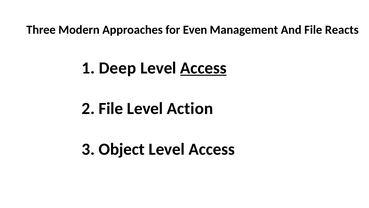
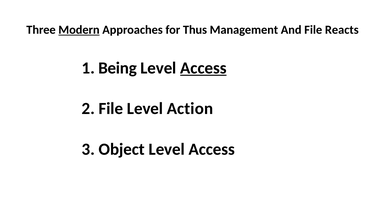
Modern underline: none -> present
Even: Even -> Thus
Deep: Deep -> Being
